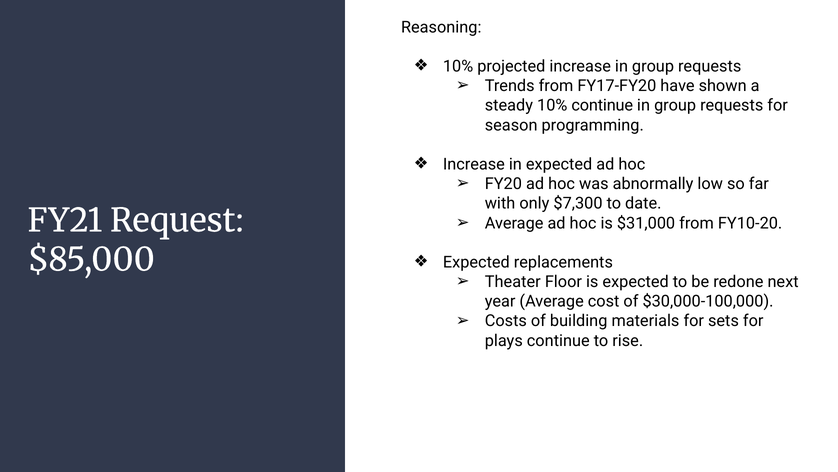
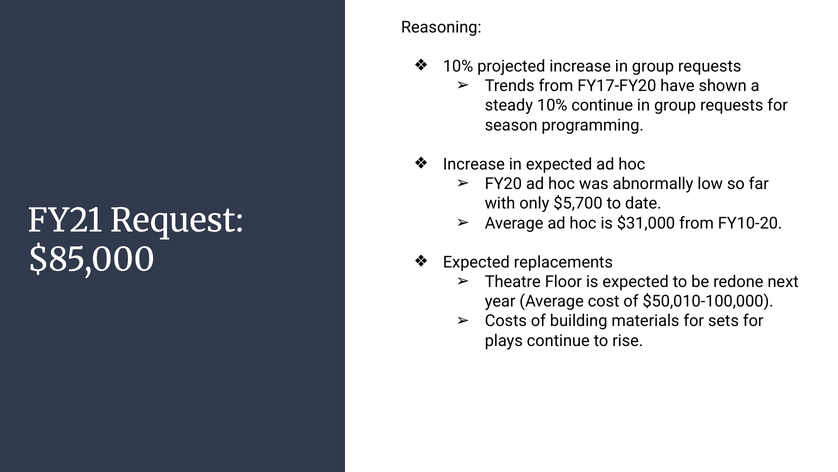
$7,300: $7,300 -> $5,700
Theater: Theater -> Theatre
$30,000-100,000: $30,000-100,000 -> $50,010-100,000
